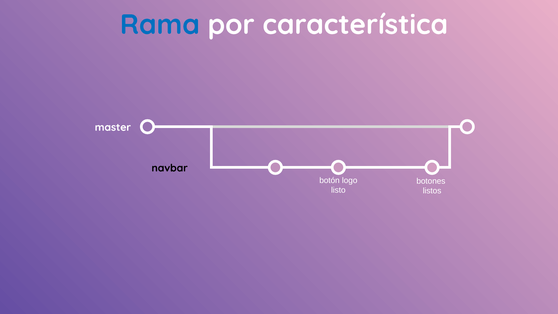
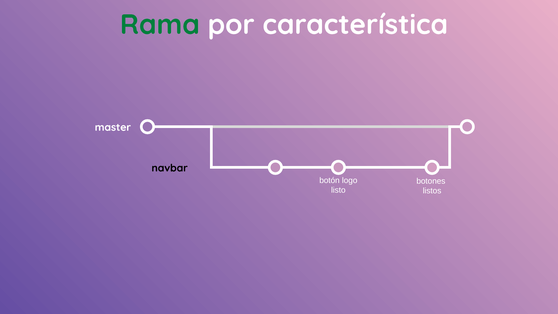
Rama colour: blue -> green
